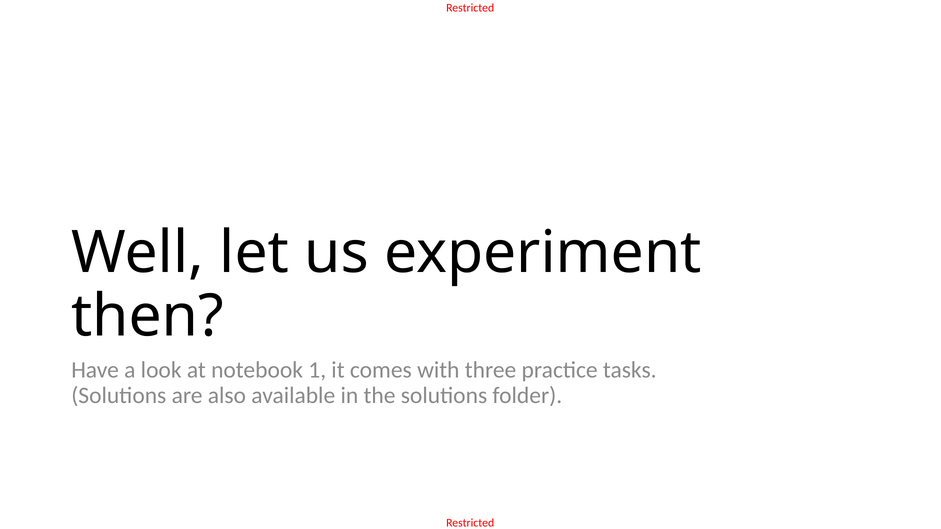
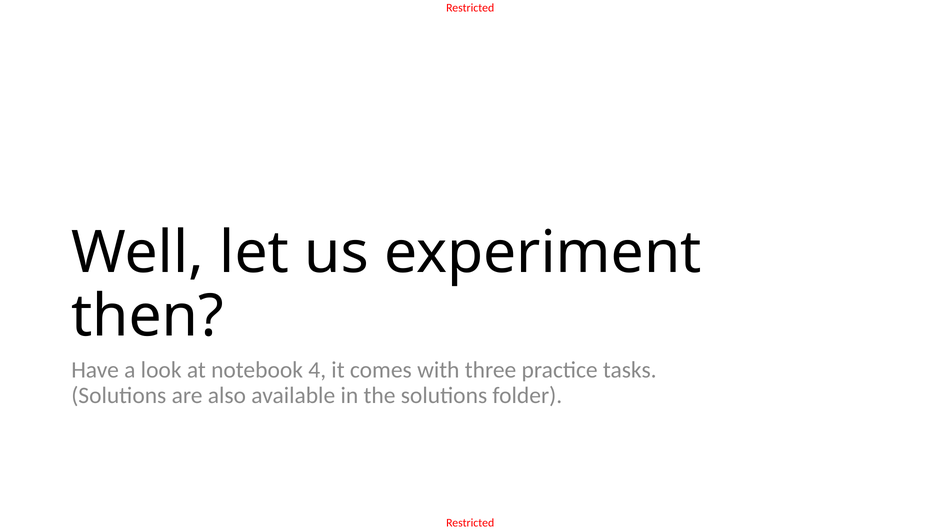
1: 1 -> 4
